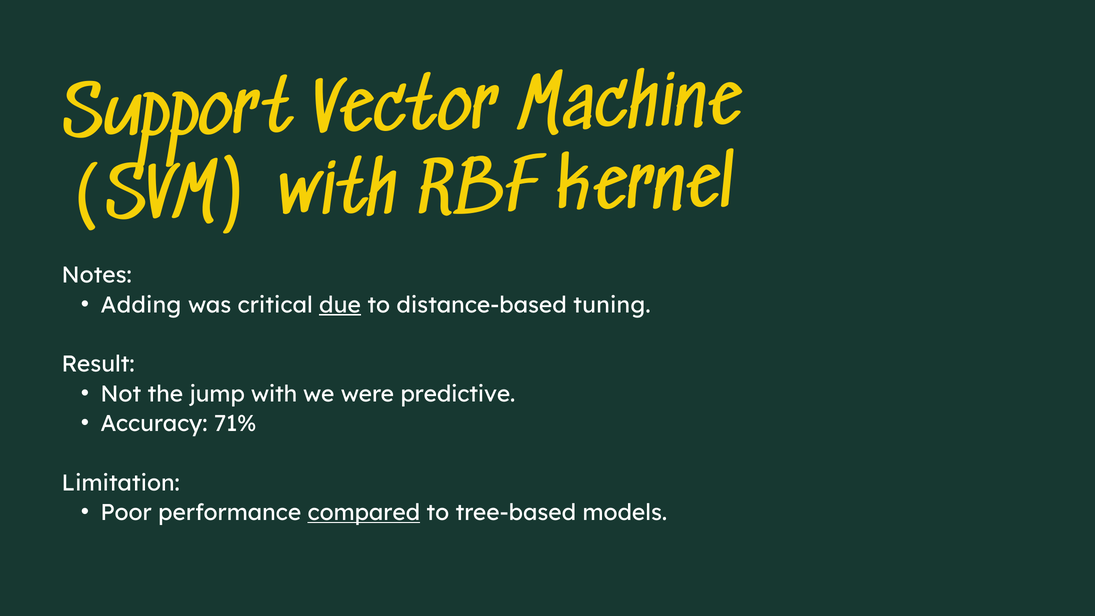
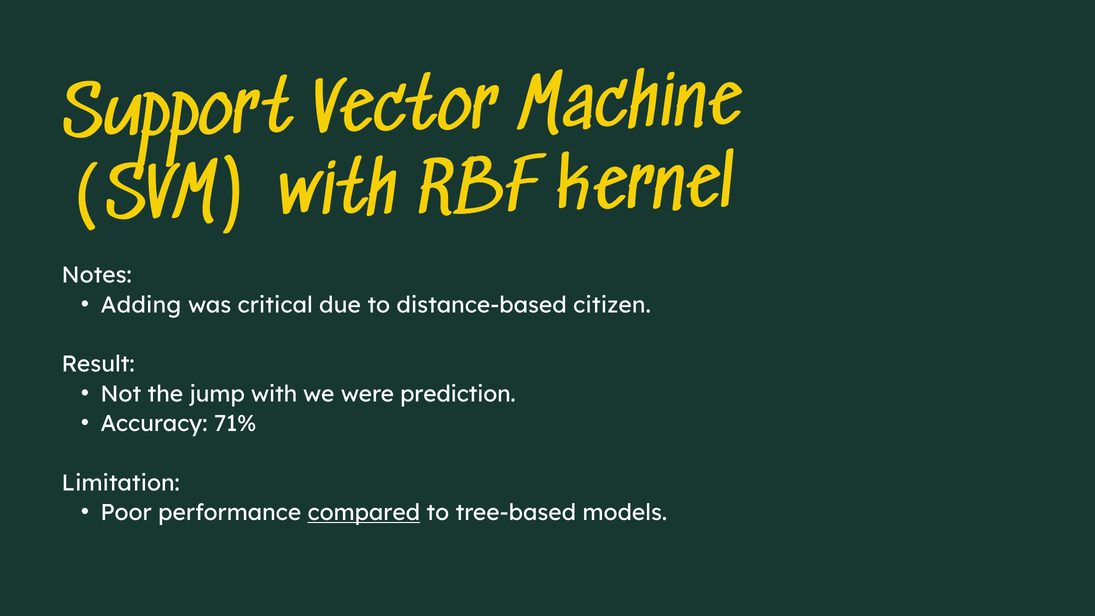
due underline: present -> none
tuning: tuning -> citizen
predictive: predictive -> prediction
